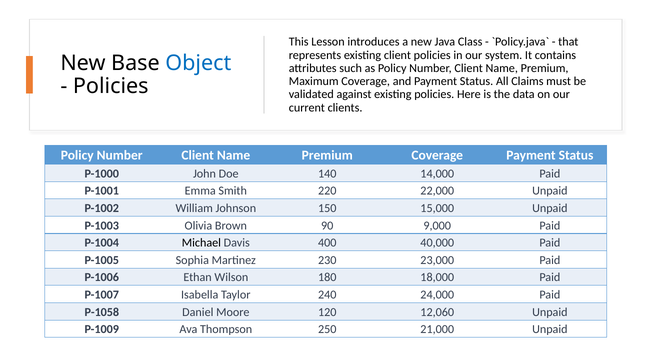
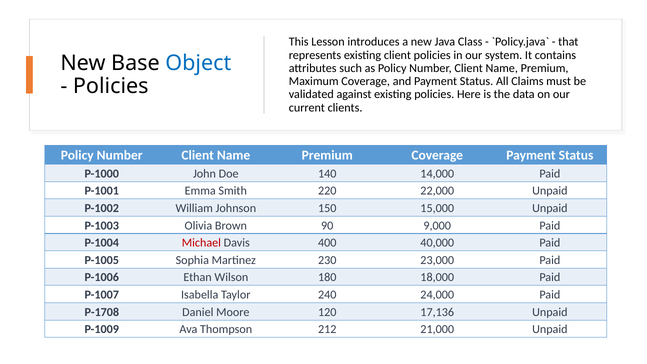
Michael colour: black -> red
P-1058: P-1058 -> P-1708
12,060: 12,060 -> 17,136
250: 250 -> 212
